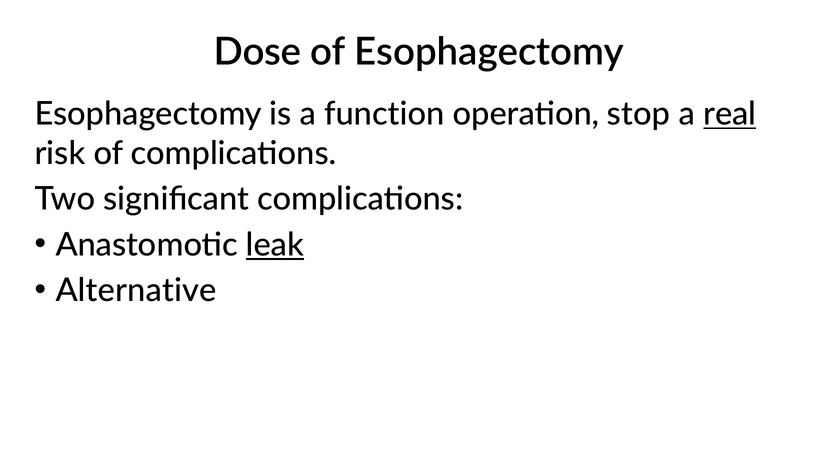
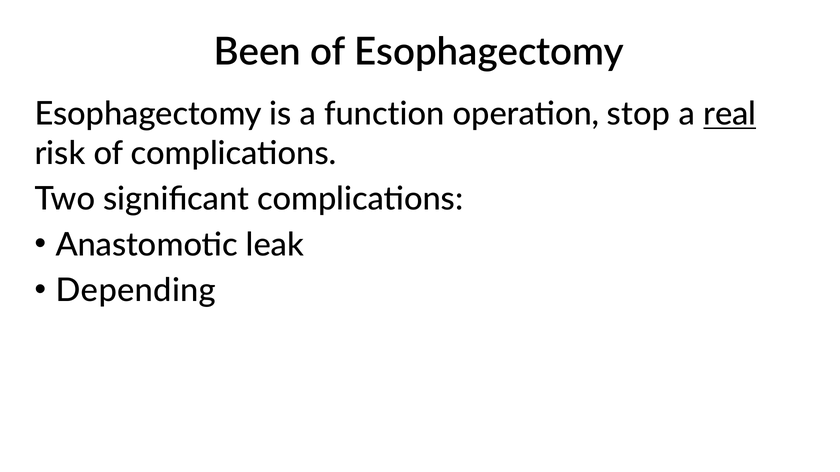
Dose: Dose -> Been
leak underline: present -> none
Alternative: Alternative -> Depending
